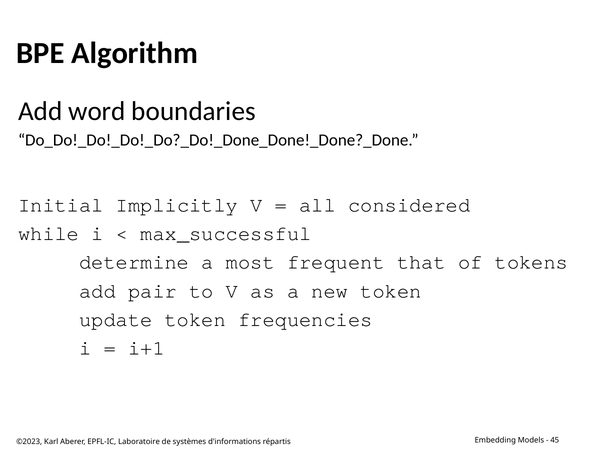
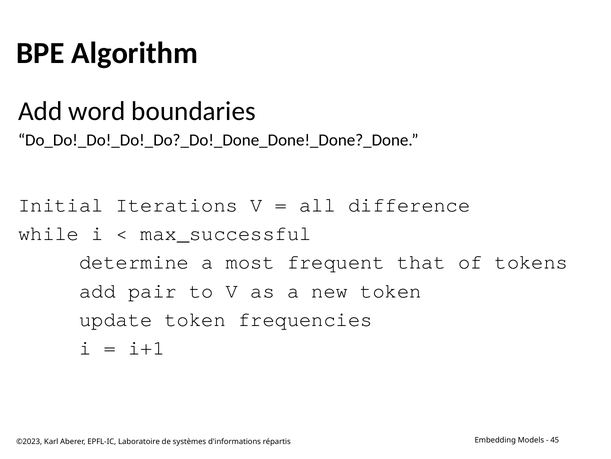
Implicitly: Implicitly -> Iterations
considered: considered -> difference
